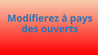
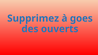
Modifierez: Modifierez -> Supprimez
pays: pays -> goes
